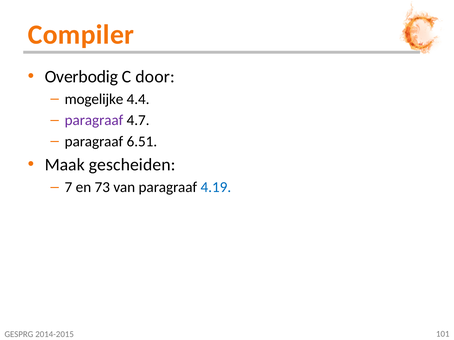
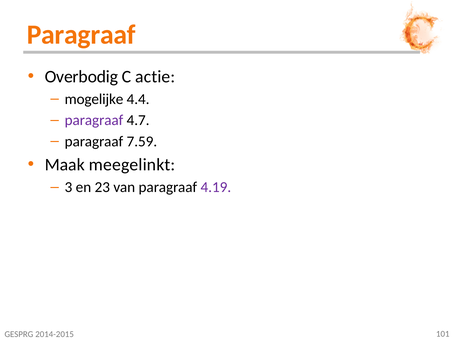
Compiler at (81, 35): Compiler -> Paragraaf
door: door -> actie
6.51: 6.51 -> 7.59
gescheiden: gescheiden -> meegelinkt
7: 7 -> 3
73: 73 -> 23
4.19 colour: blue -> purple
